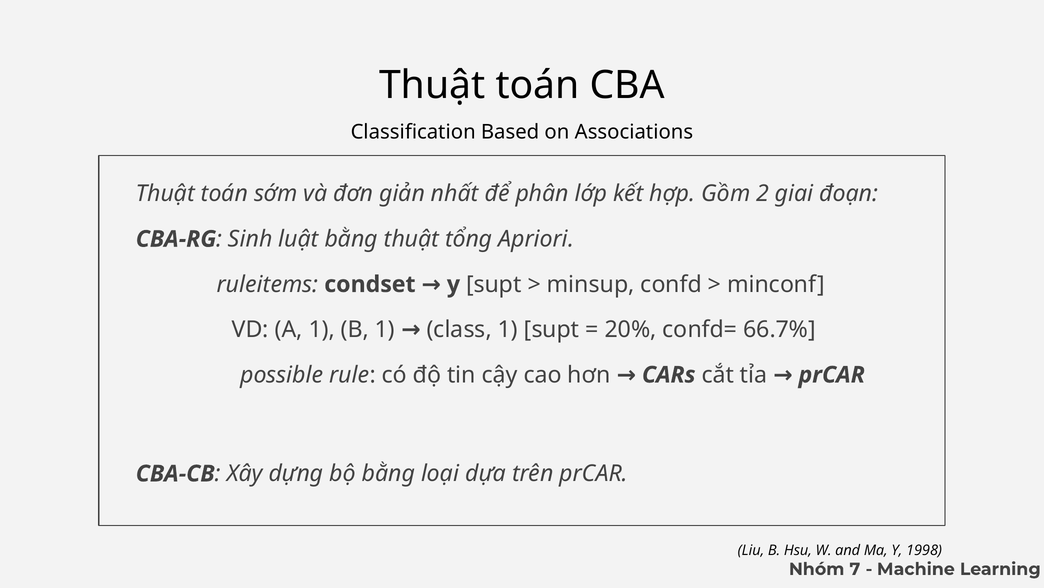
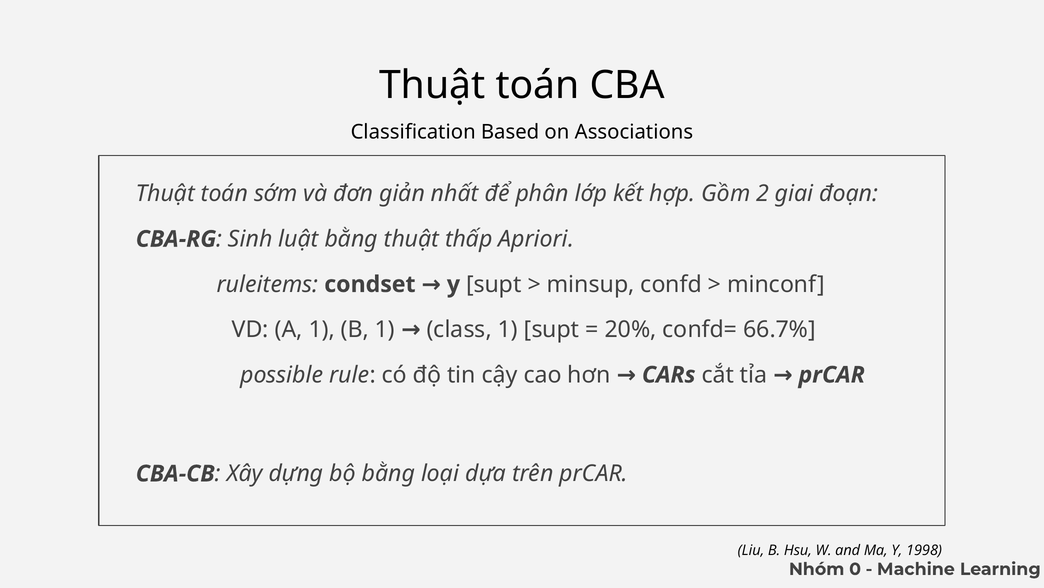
tổng: tổng -> thấp
7: 7 -> 0
